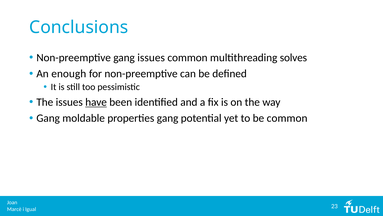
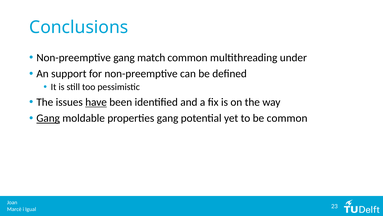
gang issues: issues -> match
solves: solves -> under
enough: enough -> support
Gang at (48, 118) underline: none -> present
